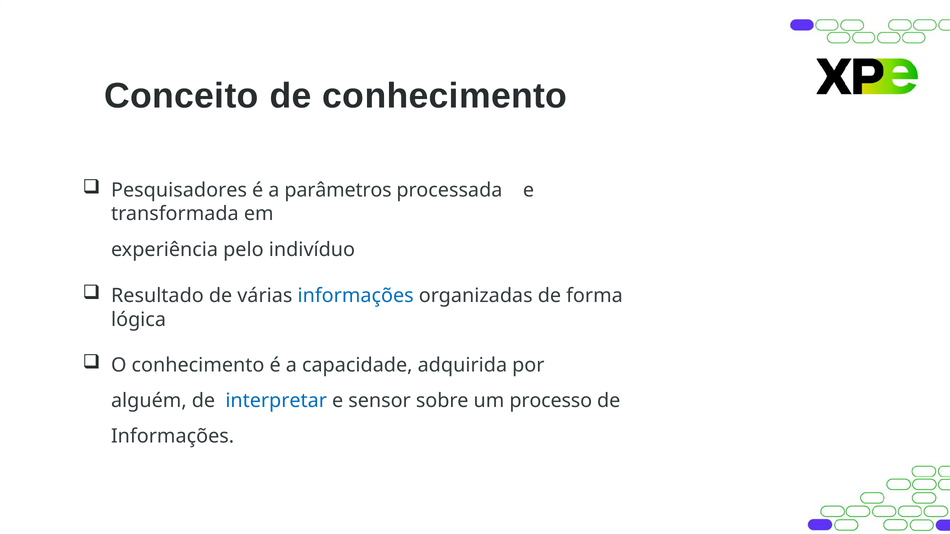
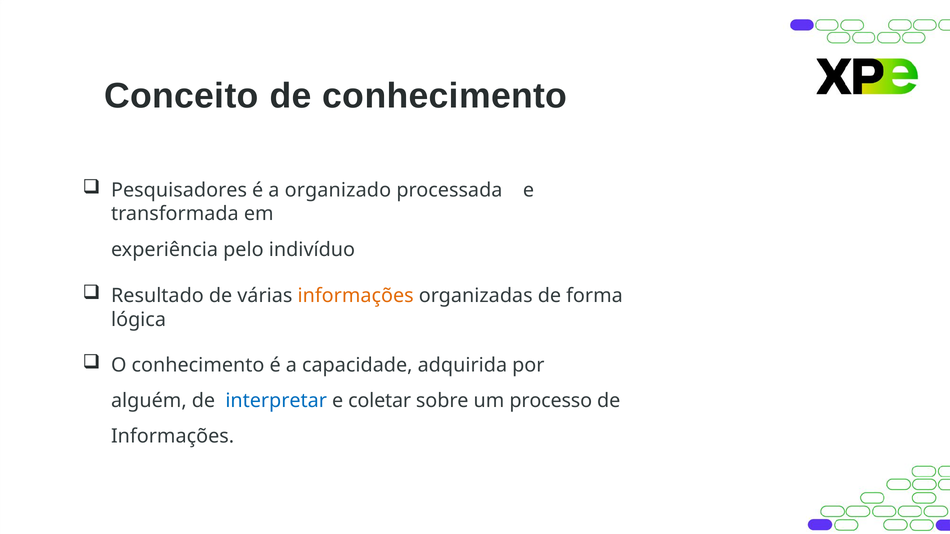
parâmetros: parâmetros -> organizado
informações at (356, 296) colour: blue -> orange
sensor: sensor -> coletar
